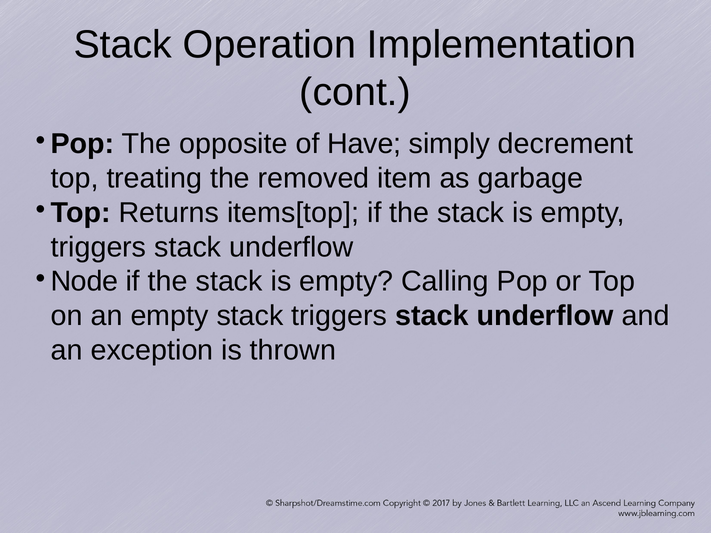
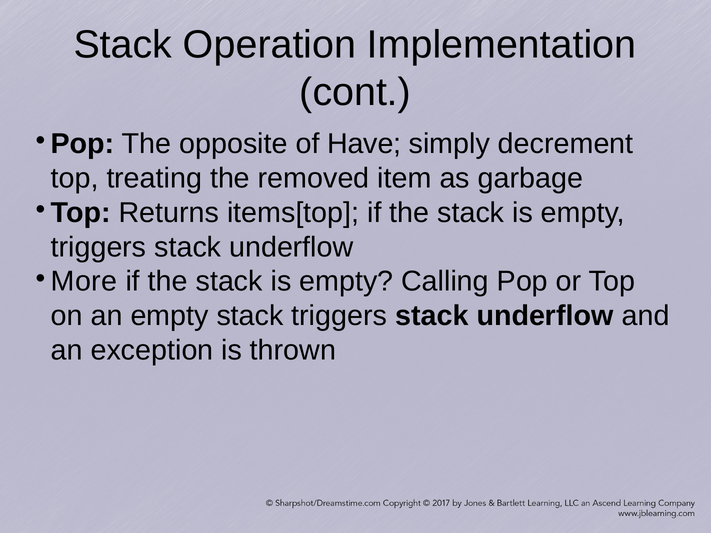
Node: Node -> More
